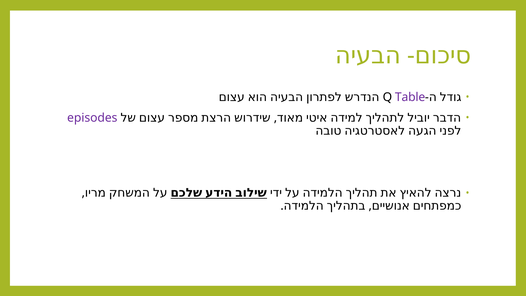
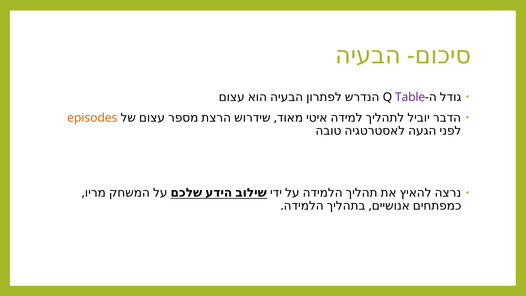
episodes colour: purple -> orange
